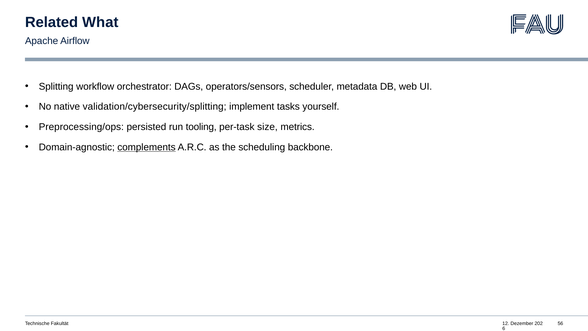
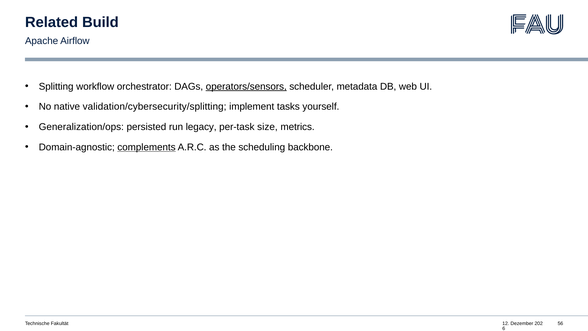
What: What -> Build
operators/sensors underline: none -> present
Preprocessing/ops: Preprocessing/ops -> Generalization/ops
tooling: tooling -> legacy
